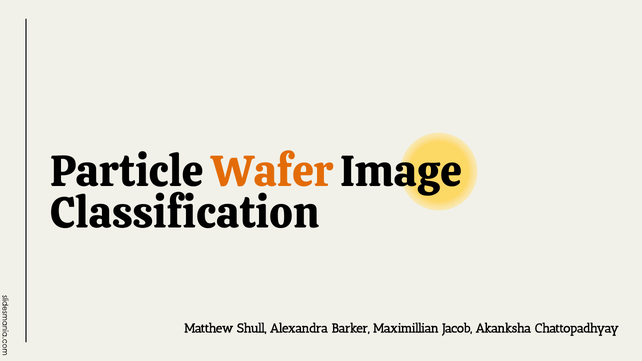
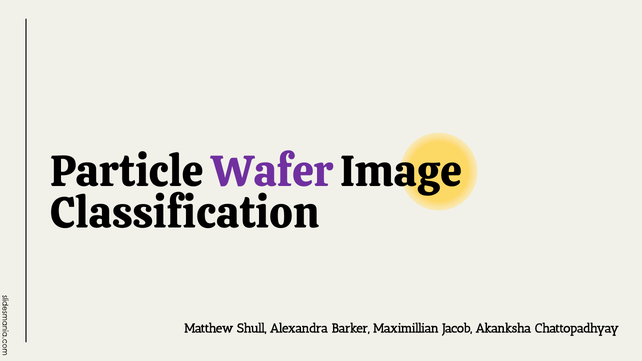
Wafer colour: orange -> purple
